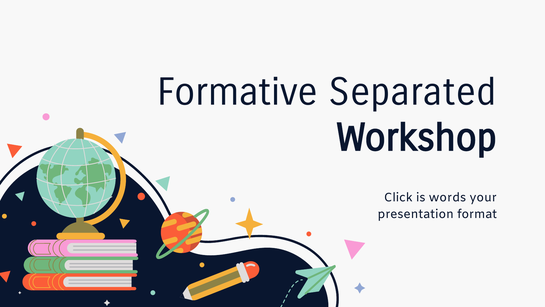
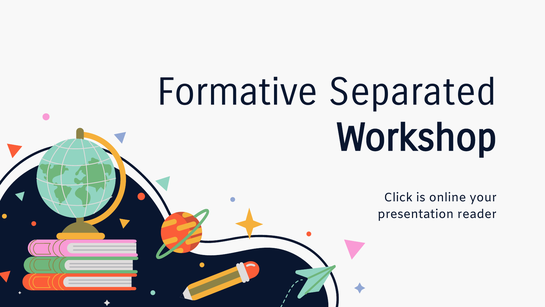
words: words -> online
format: format -> reader
